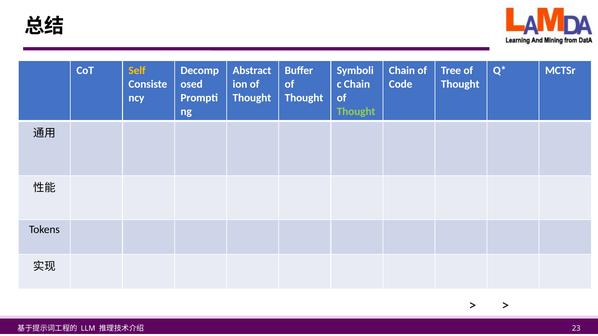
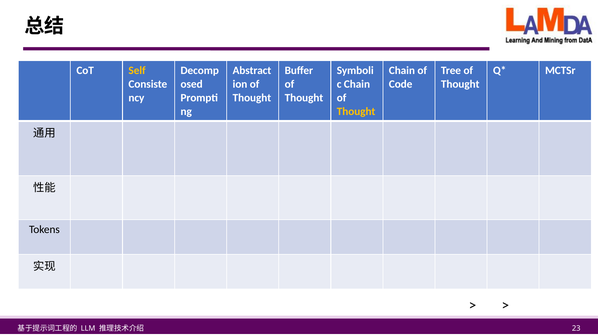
Thought at (356, 111) colour: light green -> yellow
